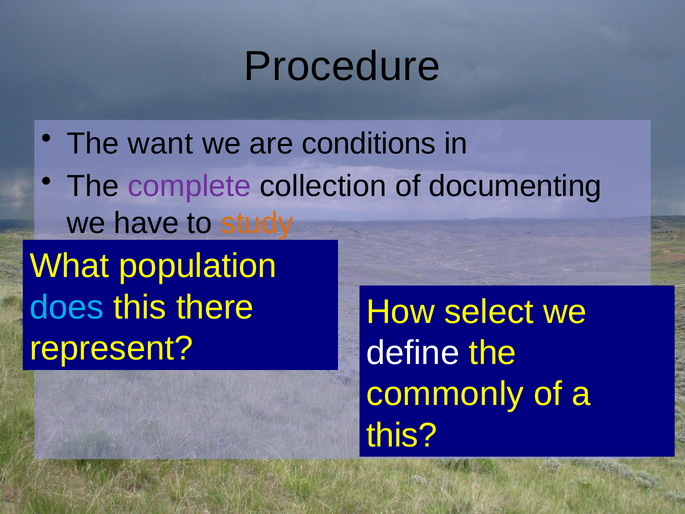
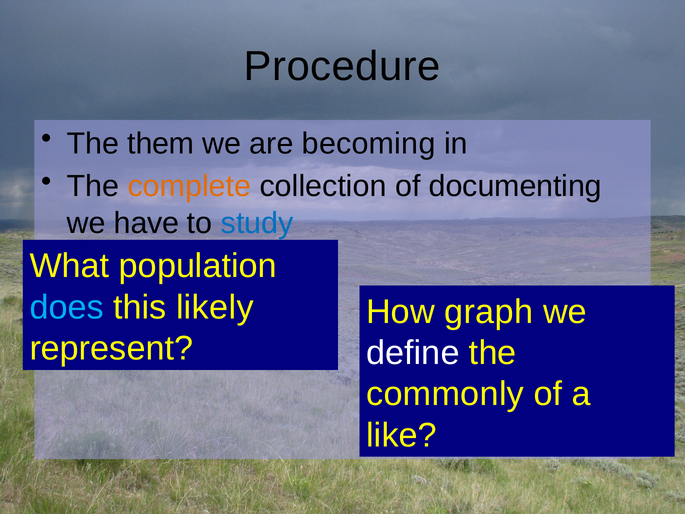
want: want -> them
conditions: conditions -> becoming
complete colour: purple -> orange
study colour: orange -> blue
there: there -> likely
select: select -> graph
this at (402, 435): this -> like
